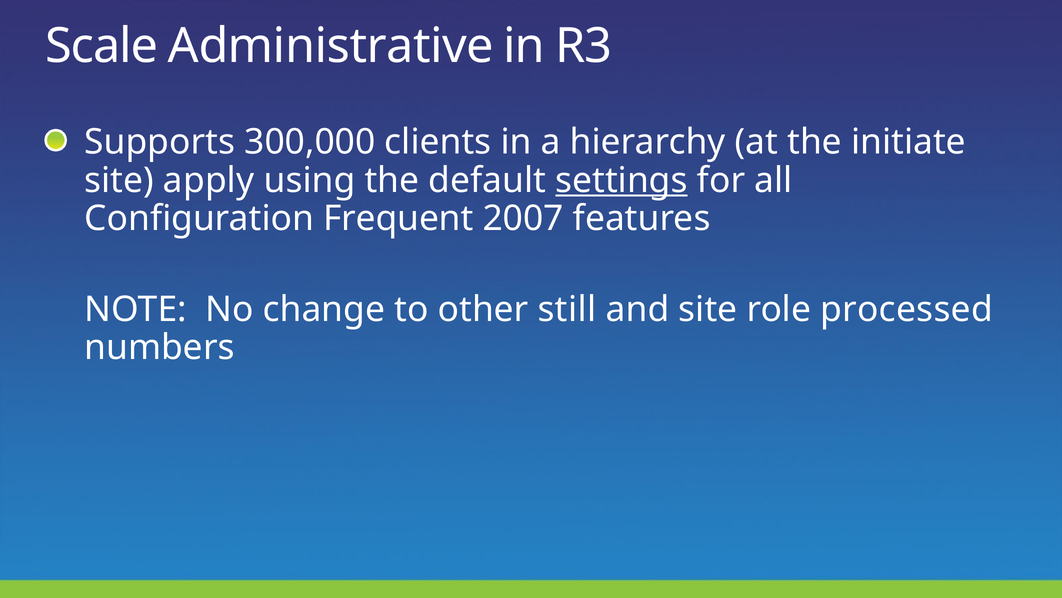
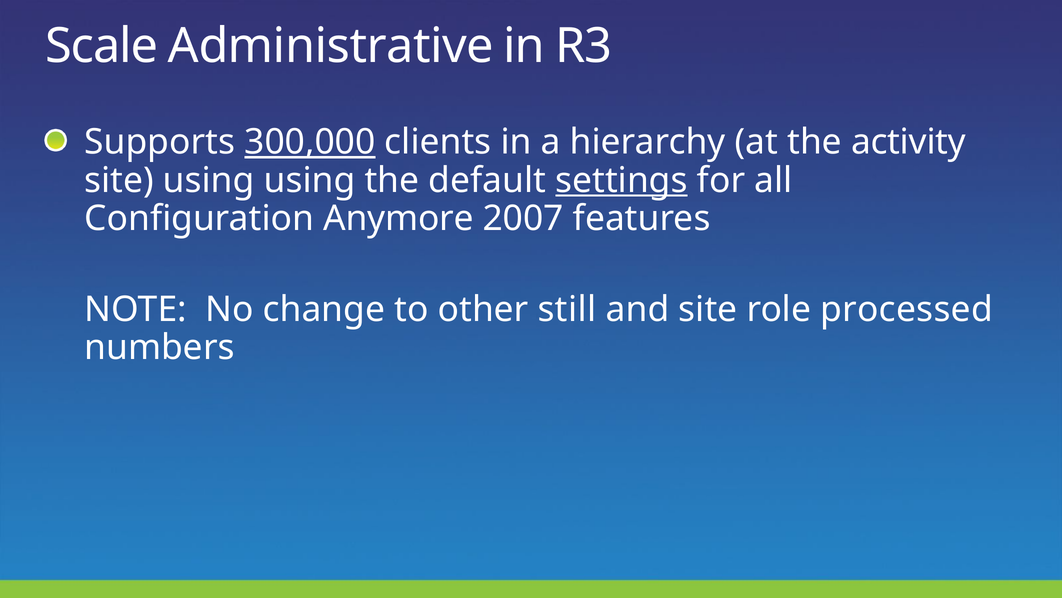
300,000 underline: none -> present
initiate: initiate -> activity
site apply: apply -> using
Frequent: Frequent -> Anymore
